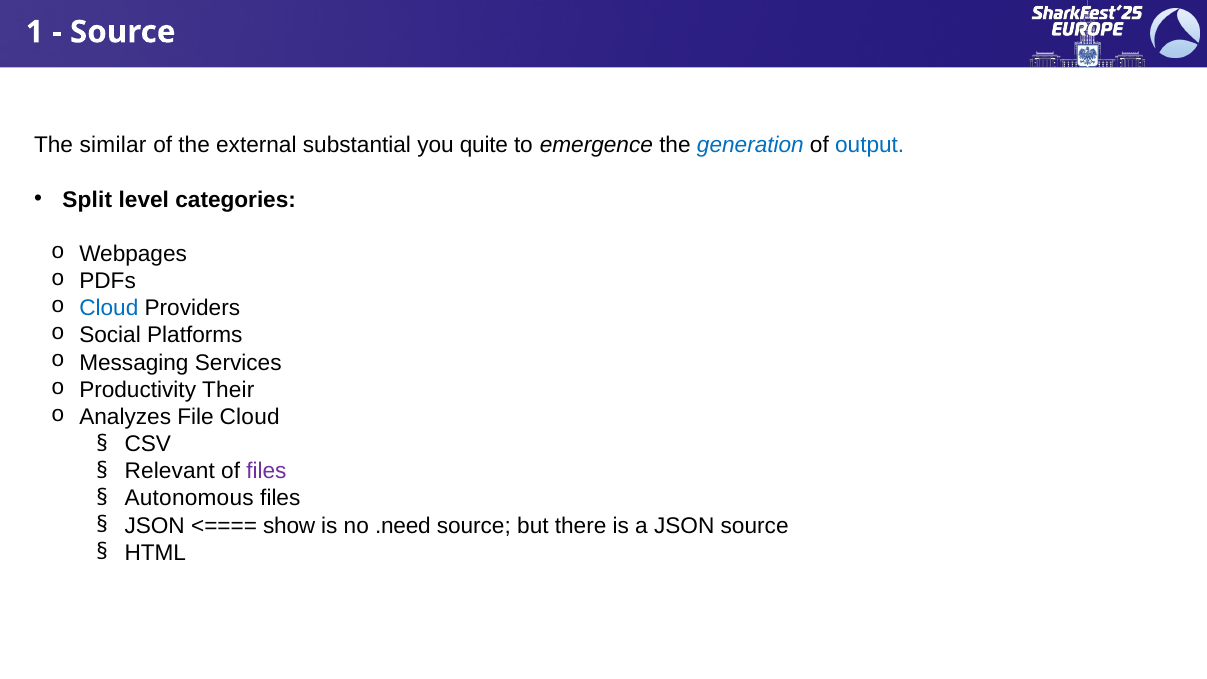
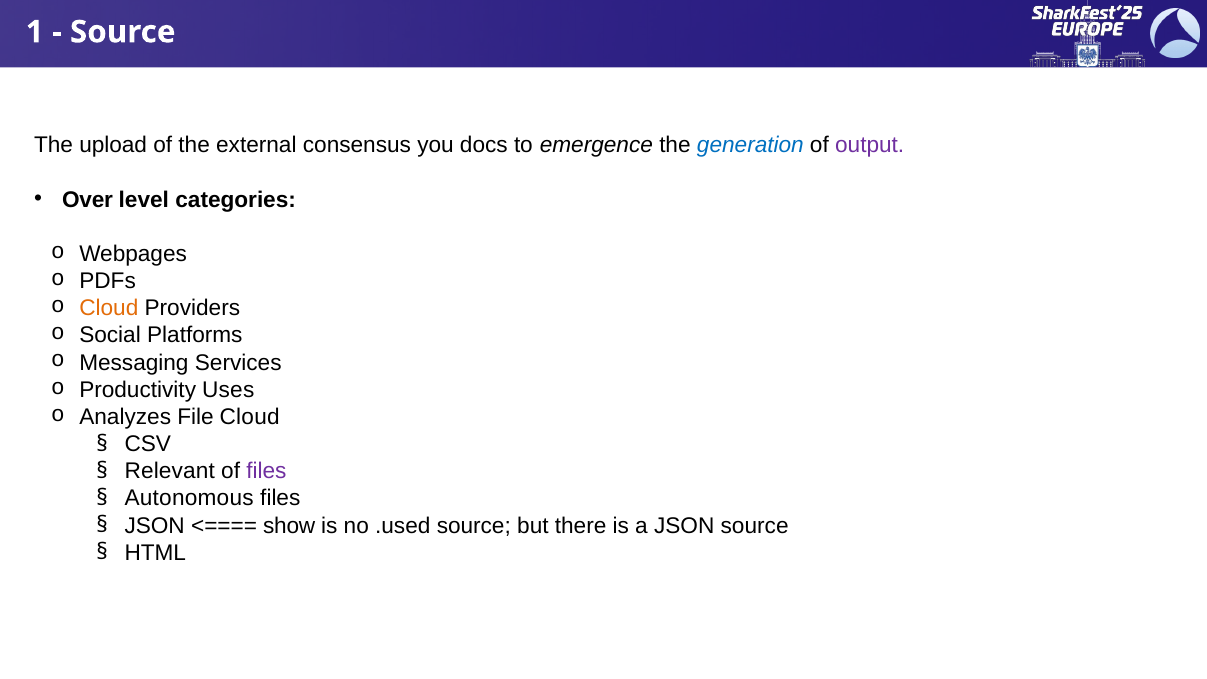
similar: similar -> upload
substantial: substantial -> consensus
quite: quite -> docs
output colour: blue -> purple
Split: Split -> Over
Cloud at (109, 308) colour: blue -> orange
Their: Their -> Uses
.need: .need -> .used
